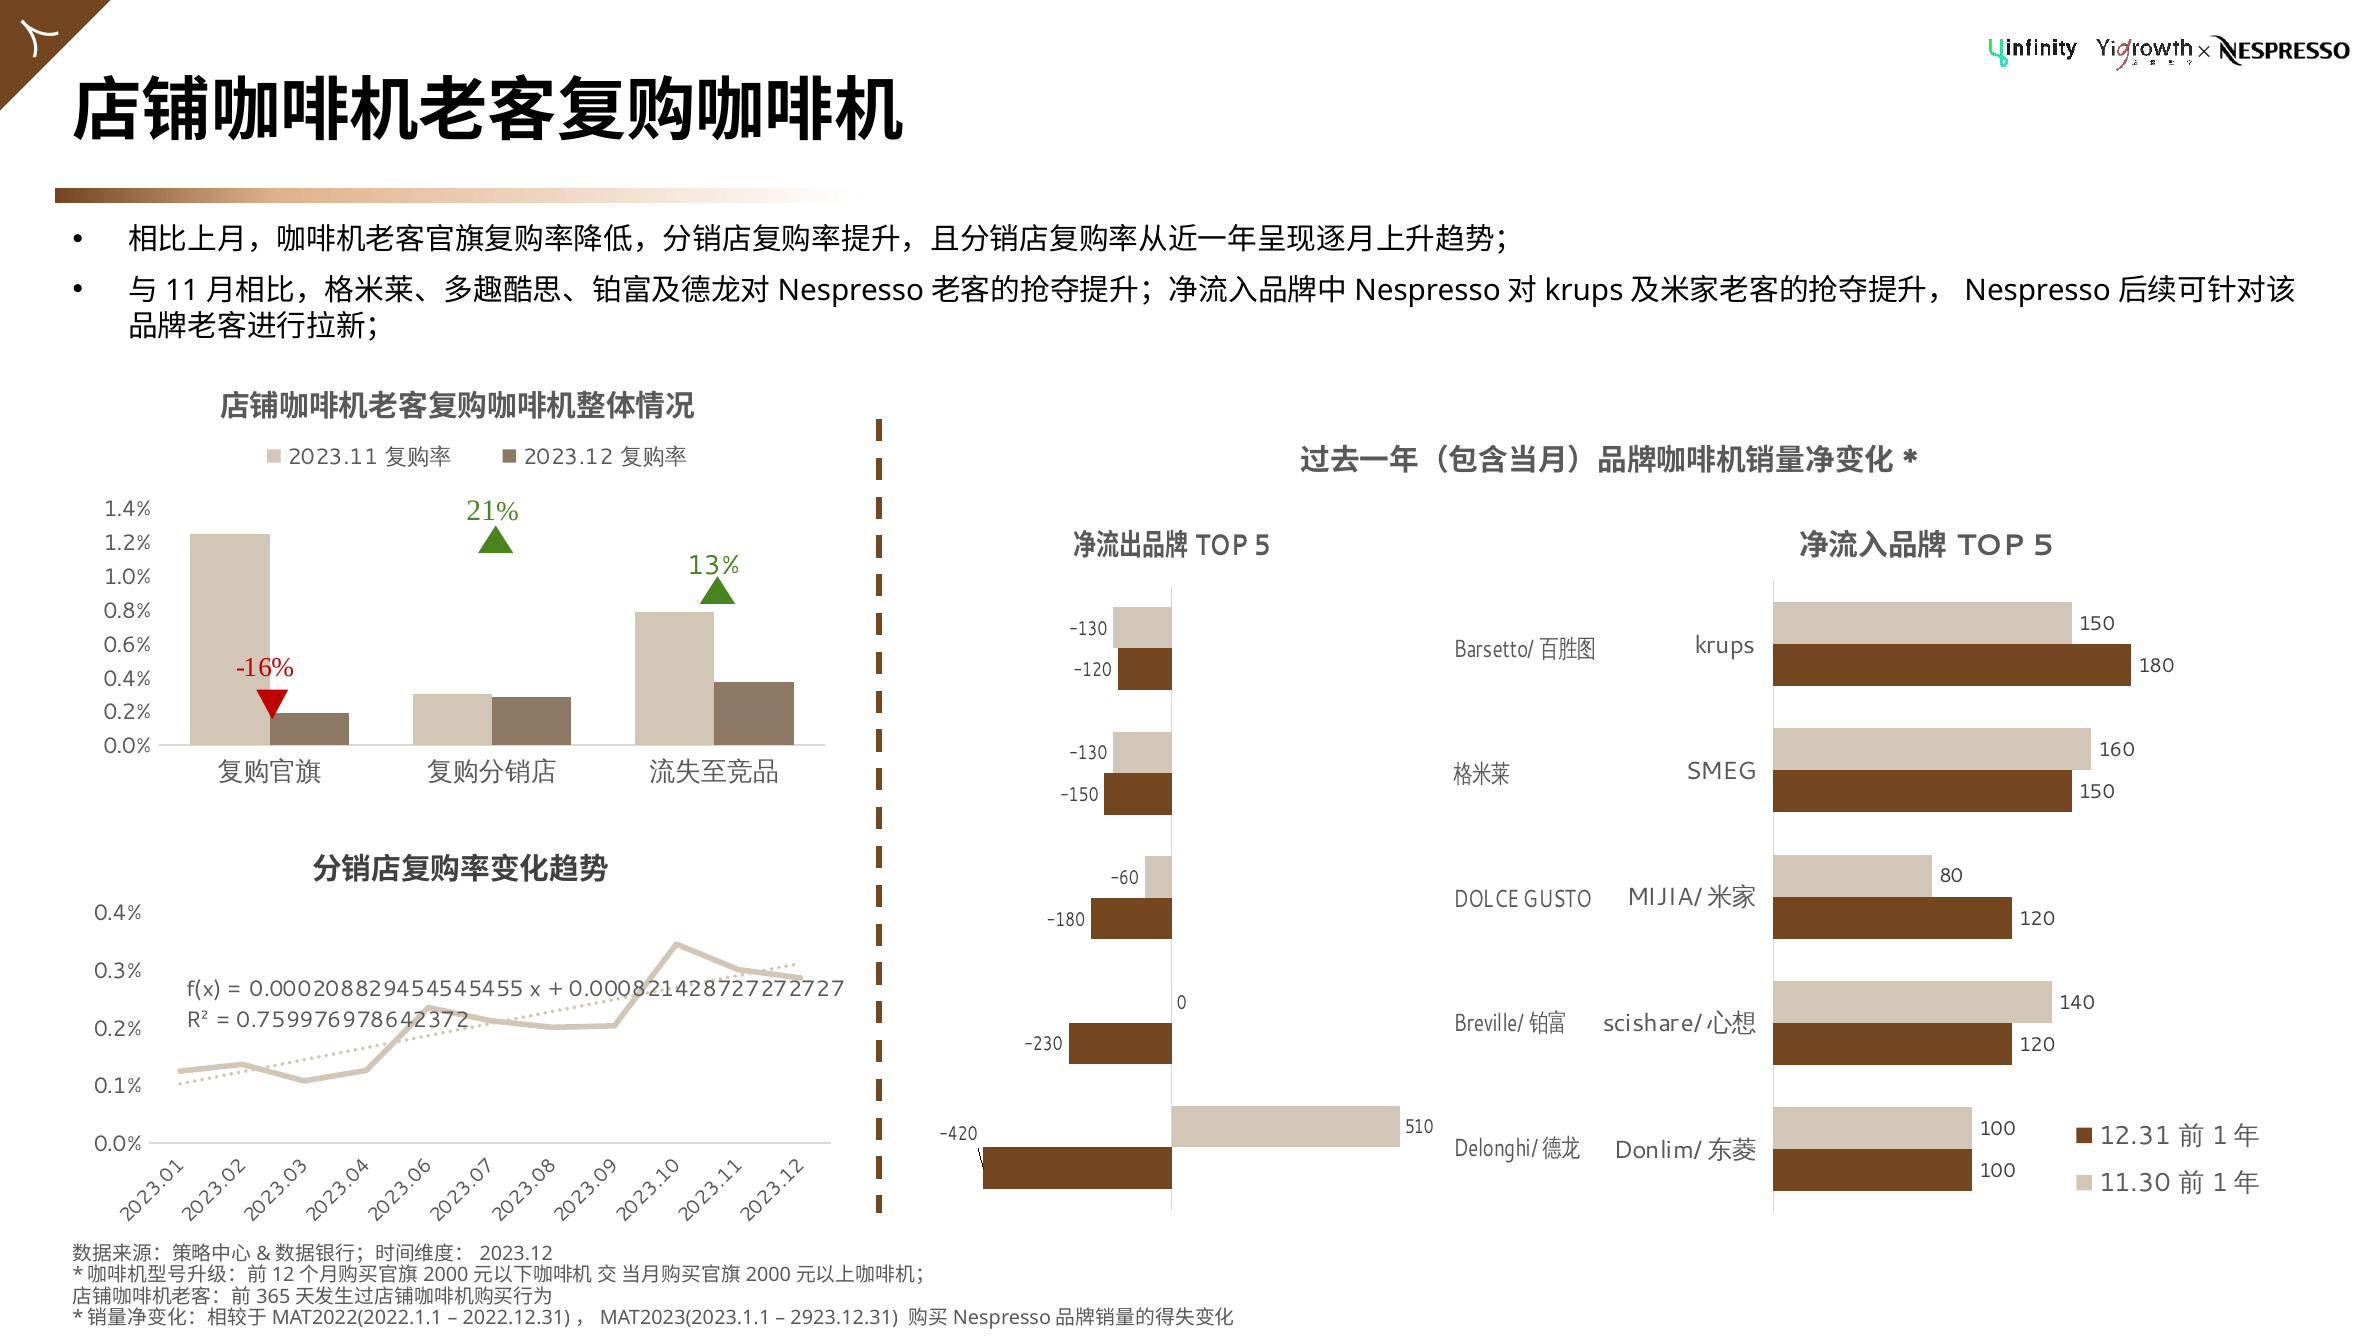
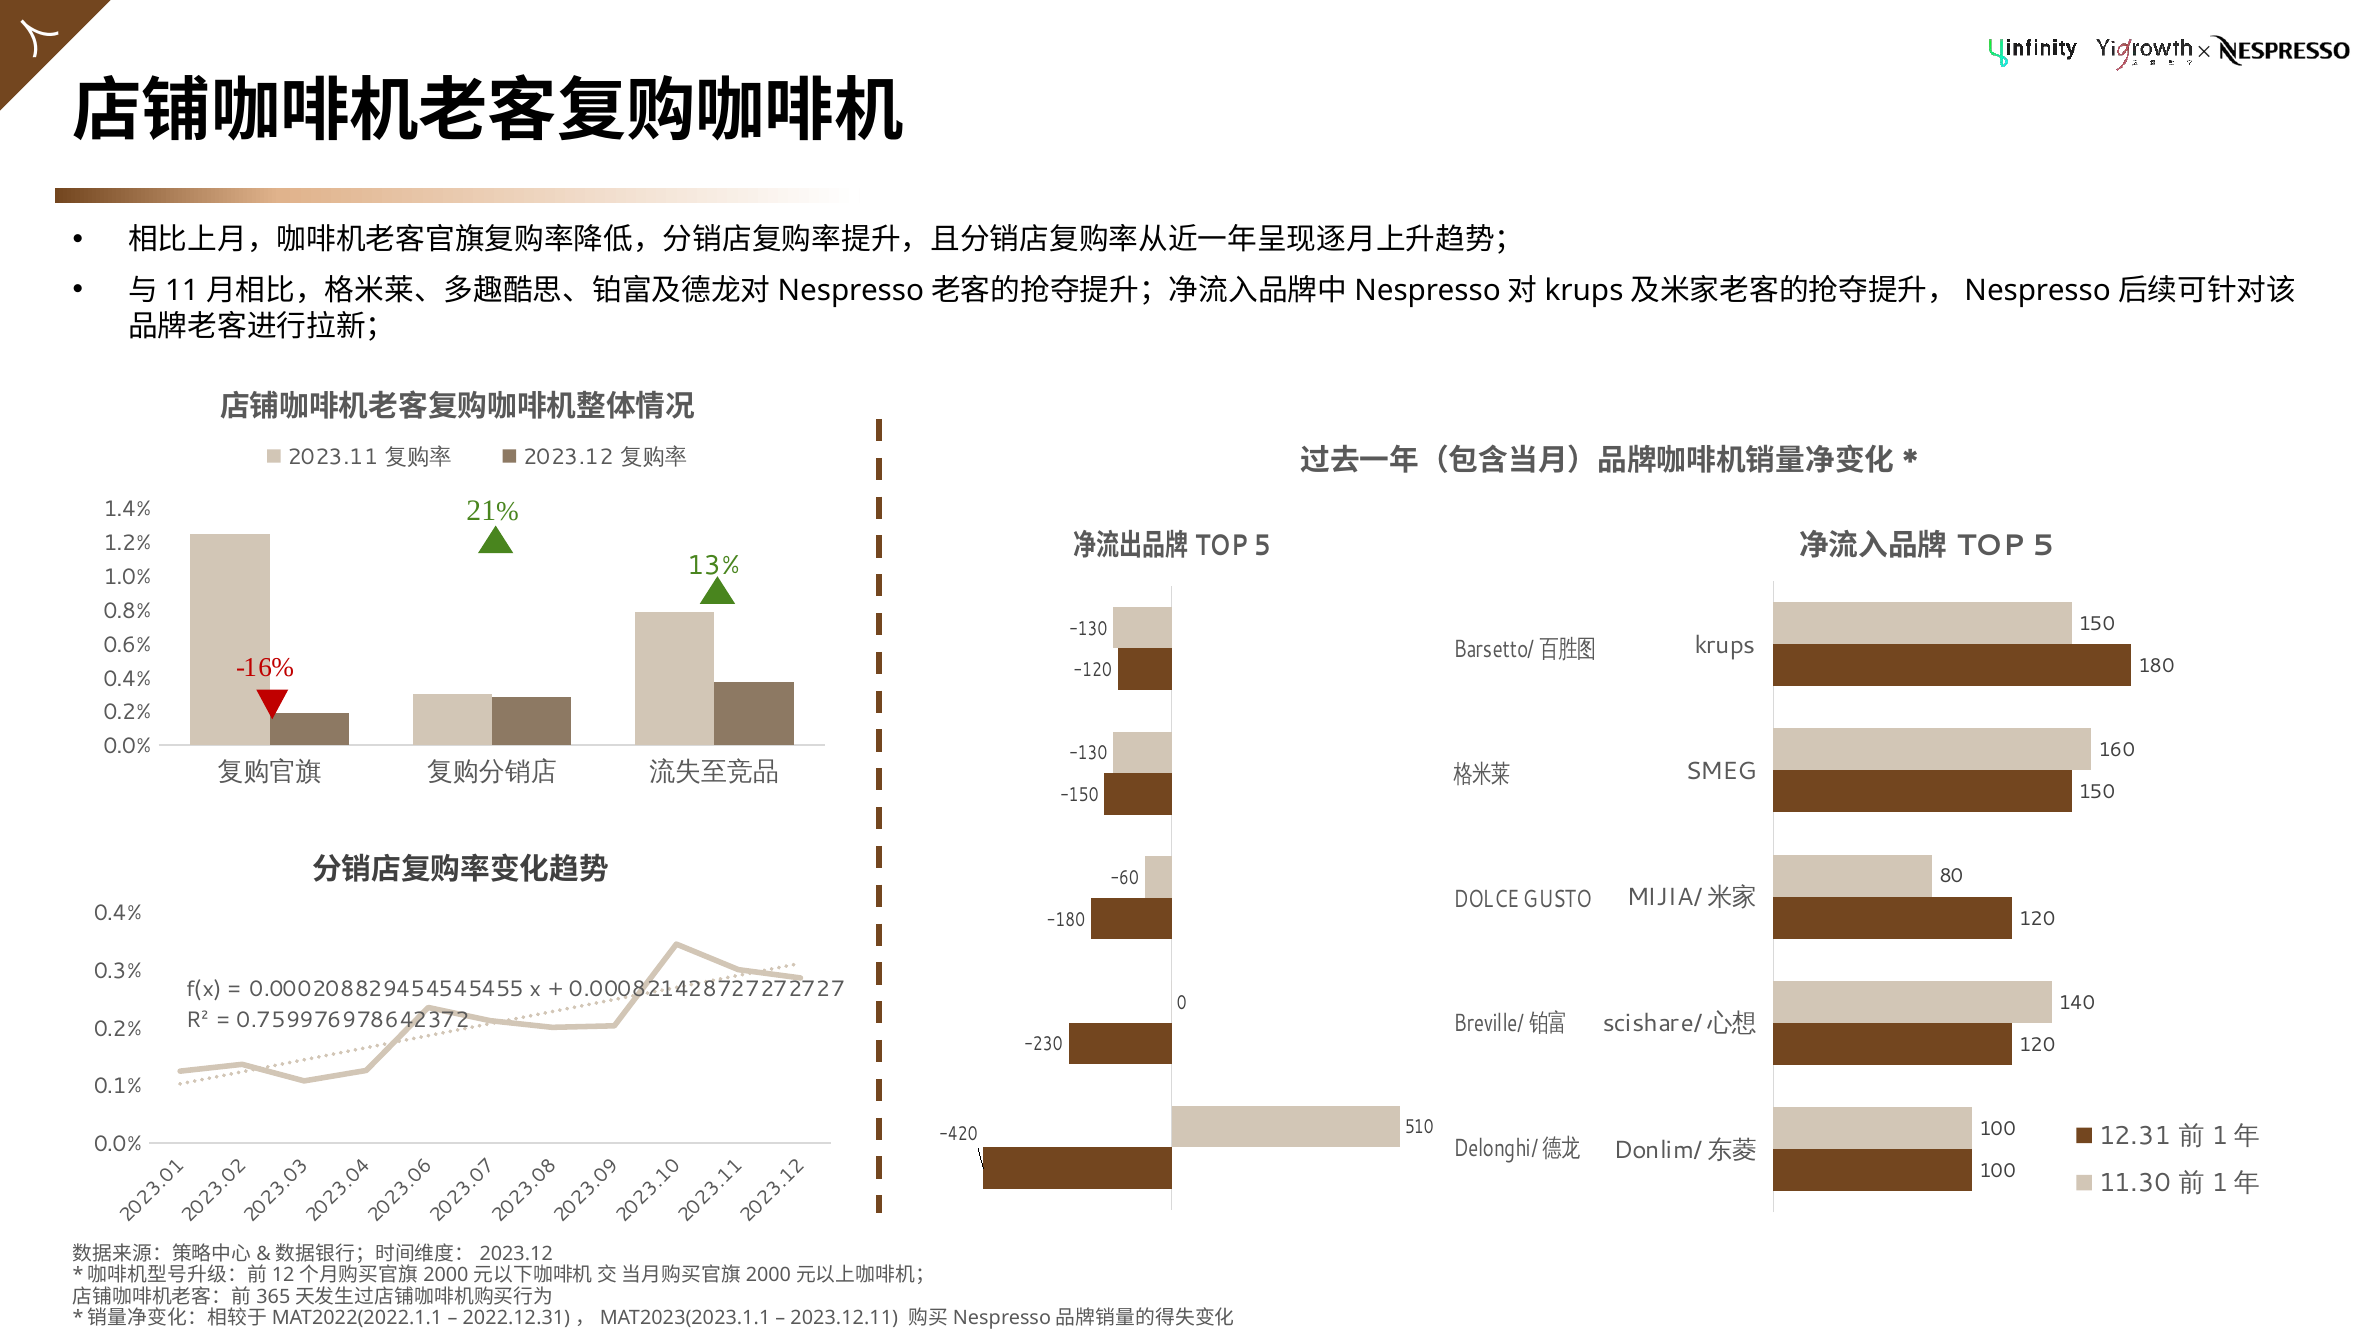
2923.12.31: 2923.12.31 -> 2023.12.11
